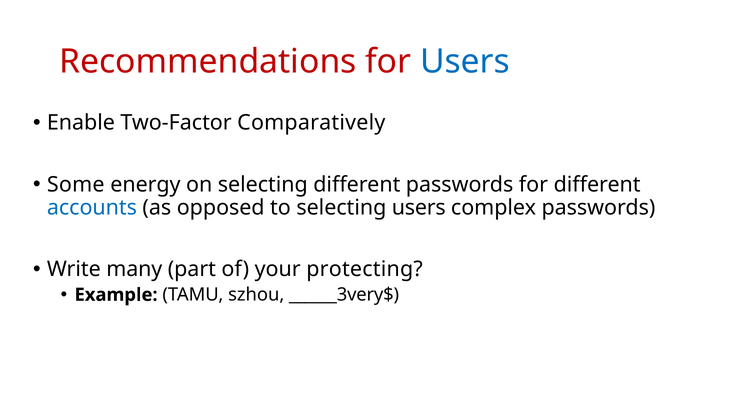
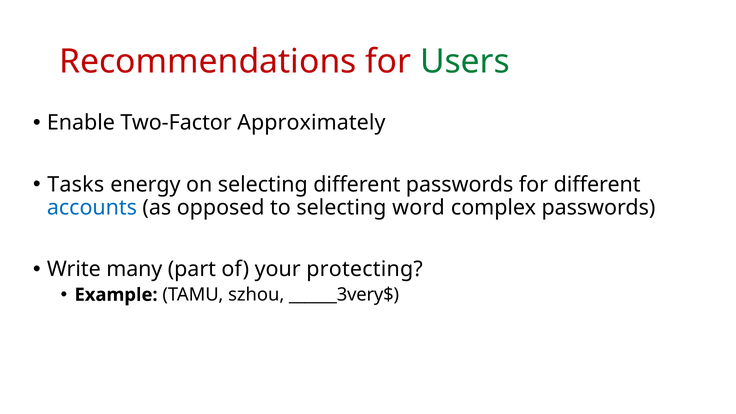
Users at (465, 62) colour: blue -> green
Comparatively: Comparatively -> Approximately
Some: Some -> Tasks
selecting users: users -> word
